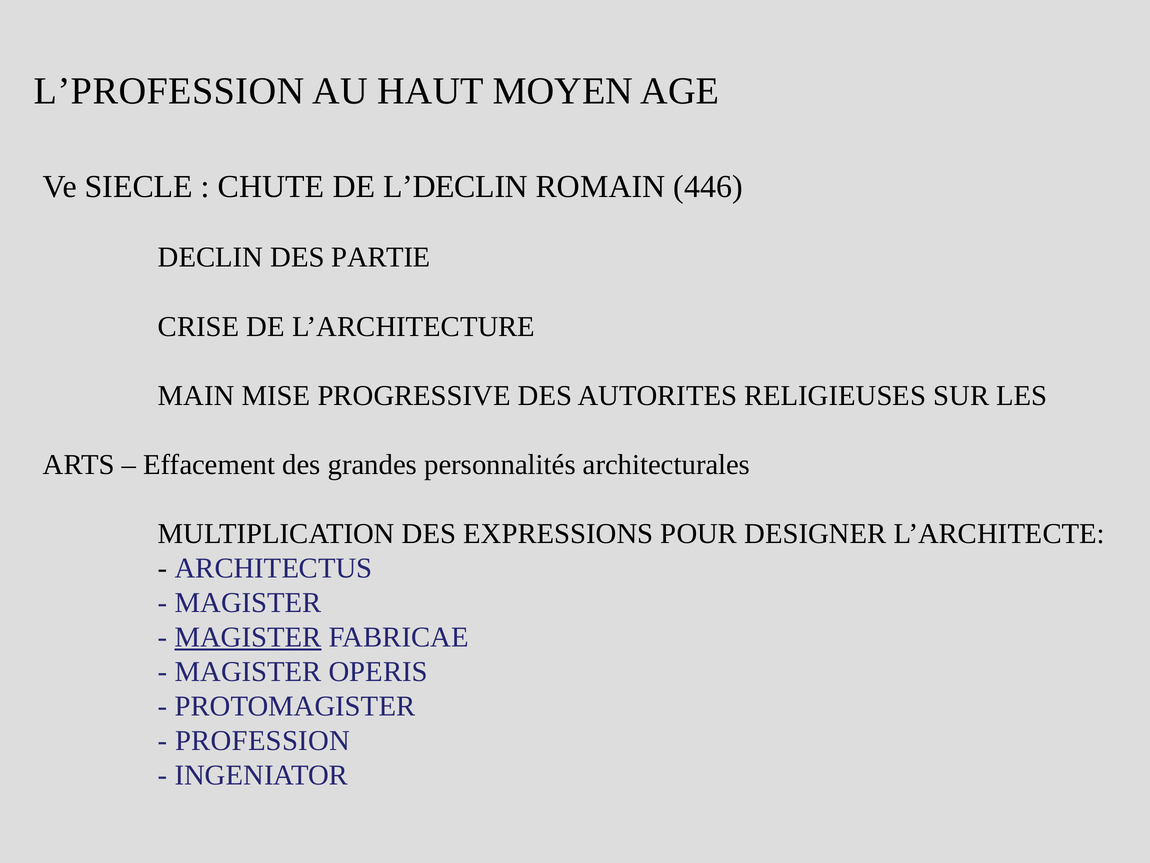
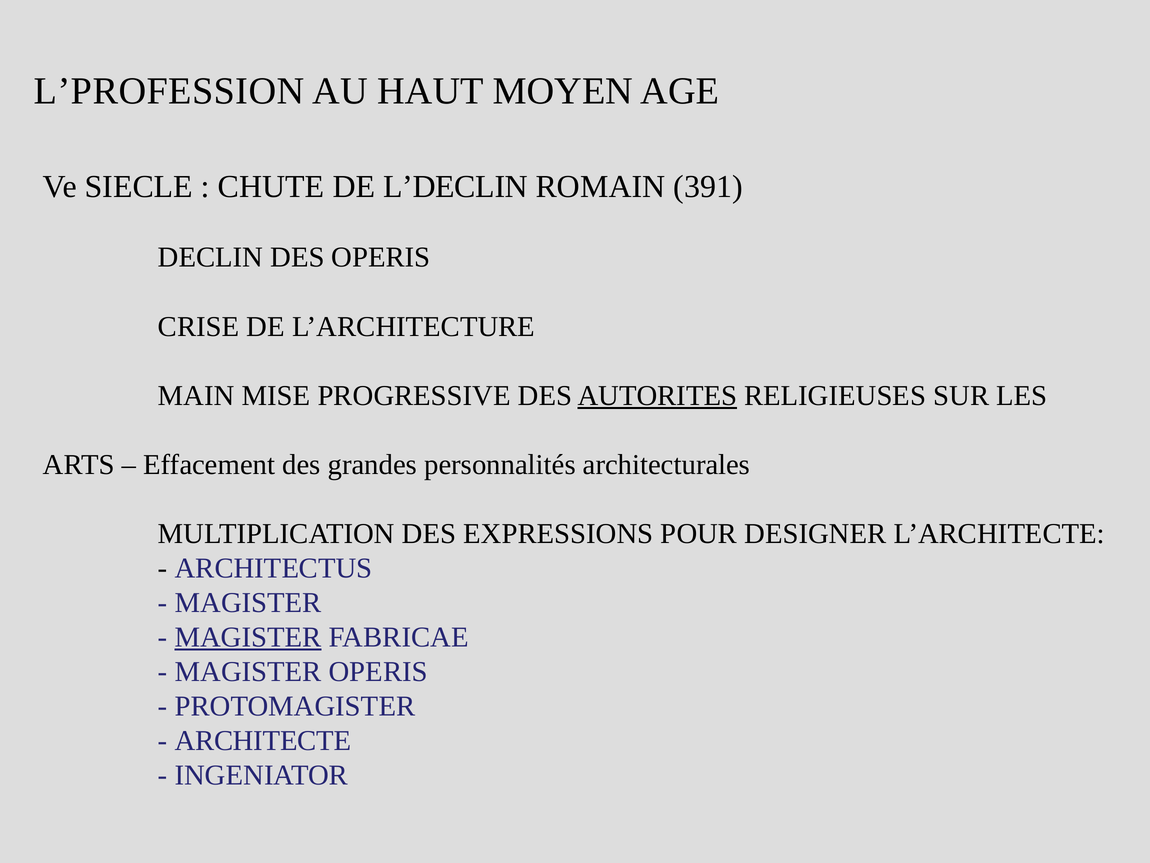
446: 446 -> 391
DES PARTIE: PARTIE -> OPERIS
AUTORITES underline: none -> present
PROFESSION: PROFESSION -> ARCHITECTE
